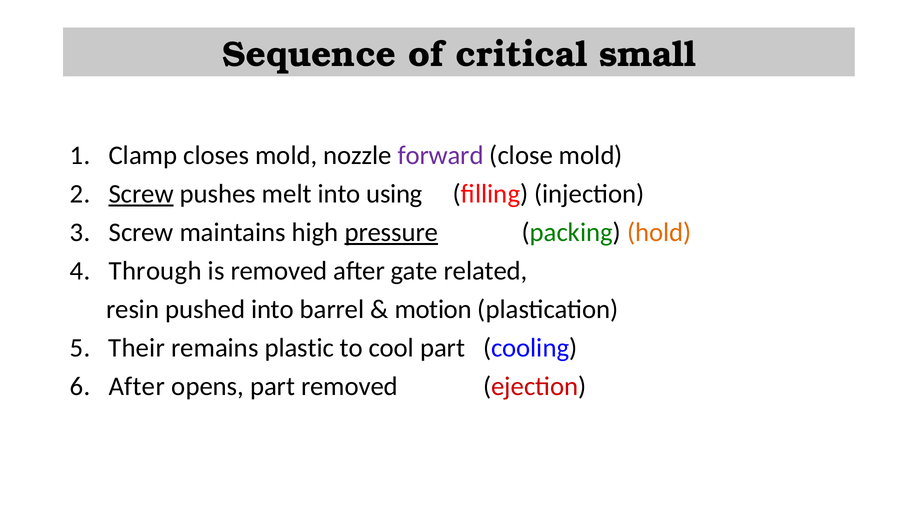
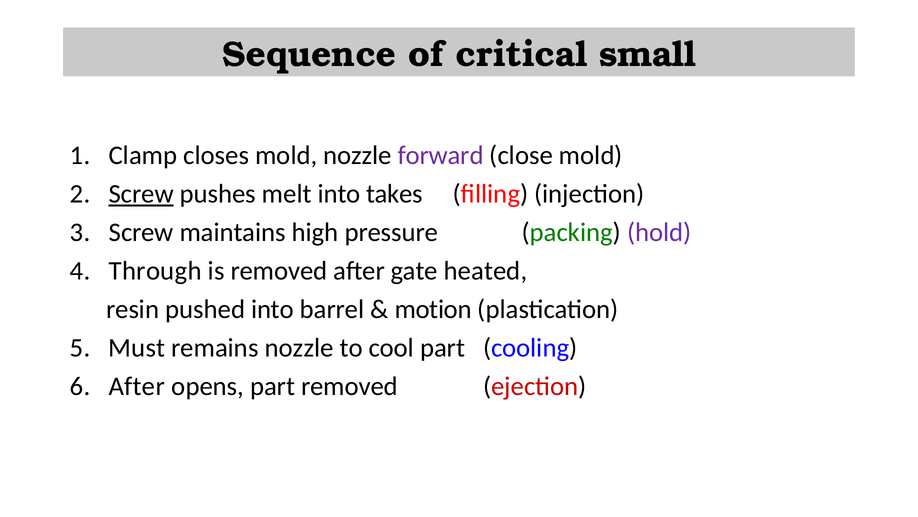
using: using -> takes
pressure underline: present -> none
hold colour: orange -> purple
related: related -> heated
Their: Their -> Must
remains plastic: plastic -> nozzle
